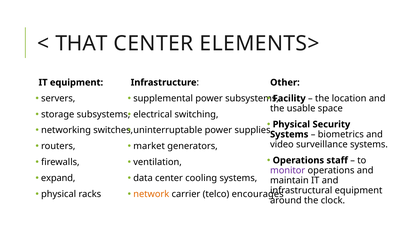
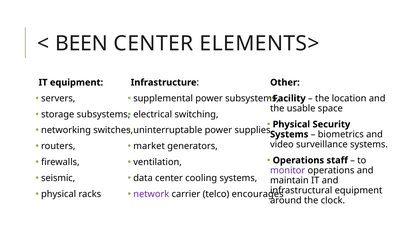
THAT: THAT -> BEEN
expand: expand -> seismic
network colour: orange -> purple
